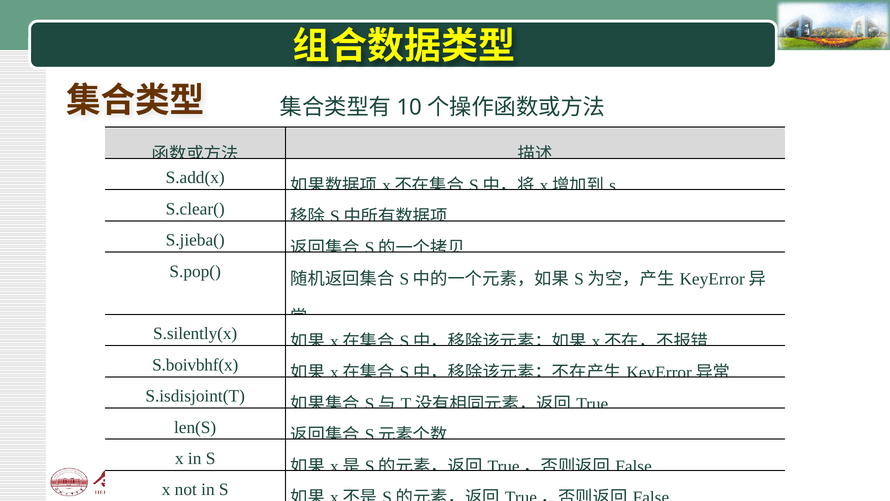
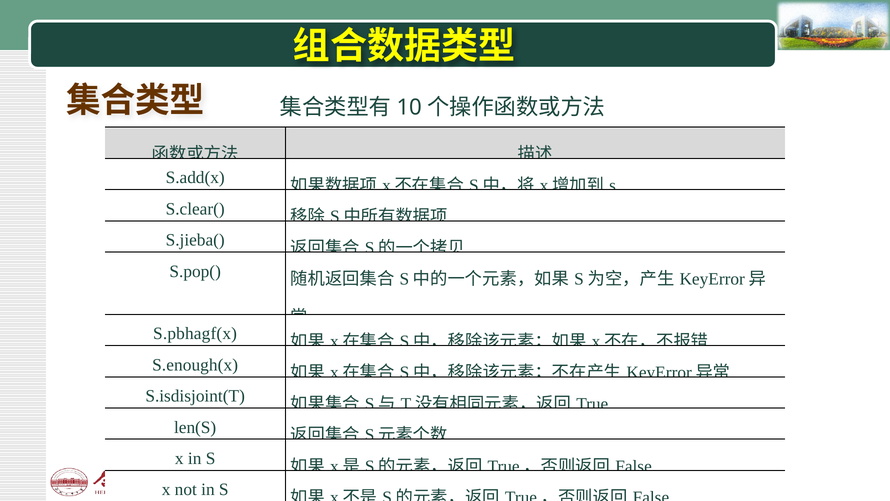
S.silently(x: S.silently(x -> S.pbhagf(x
S.boivbhf(x: S.boivbhf(x -> S.enough(x
